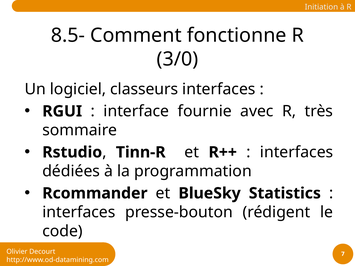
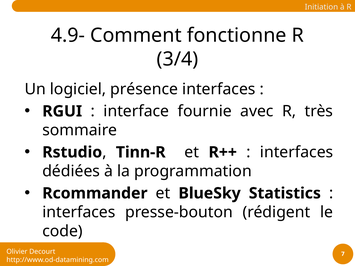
8.5-: 8.5- -> 4.9-
3/0: 3/0 -> 3/4
classeurs: classeurs -> présence
